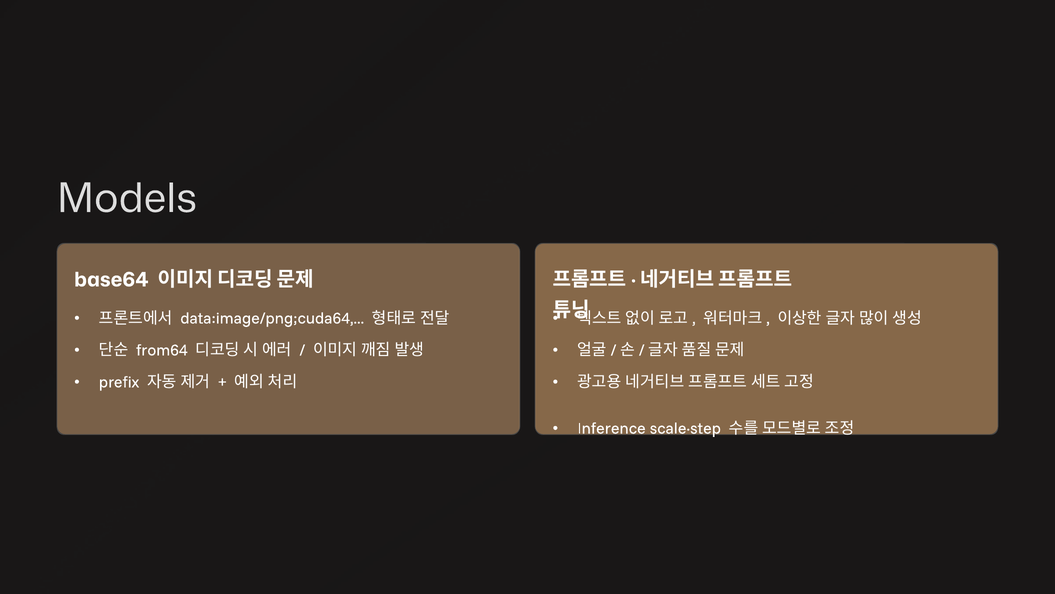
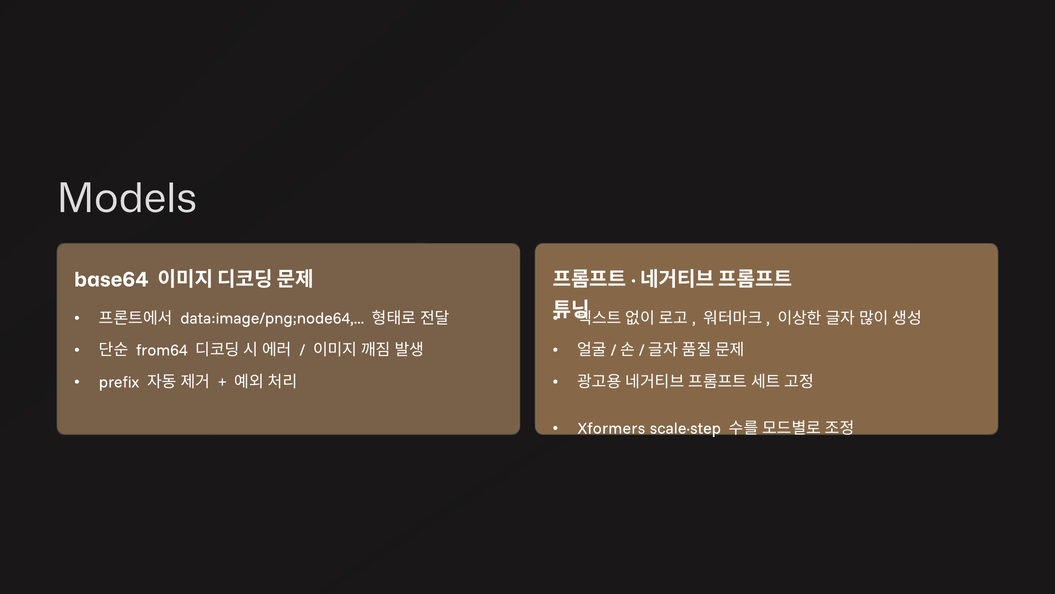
data:image/png;cuda64: data:image/png;cuda64 -> data:image/png;node64
Inference: Inference -> Xformers
